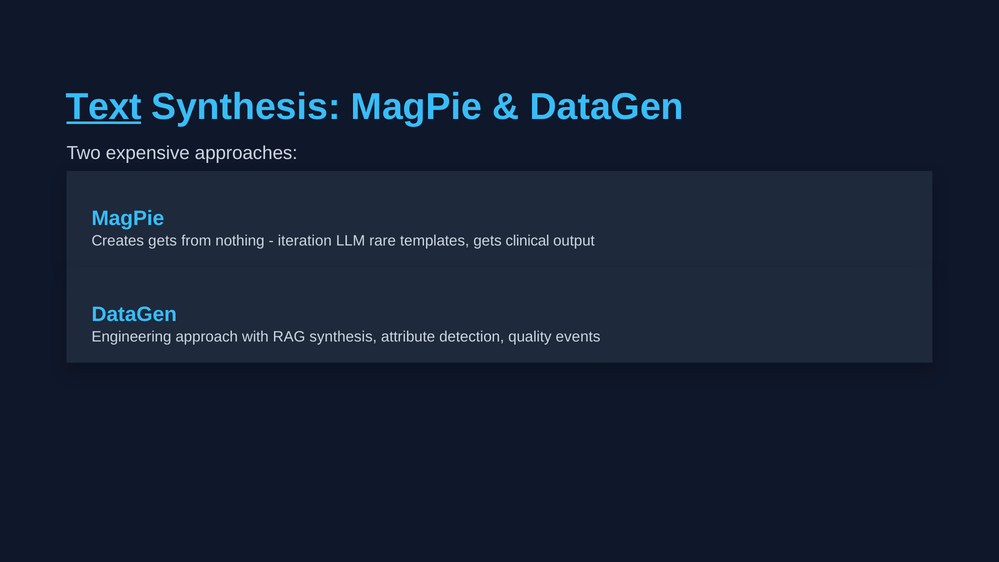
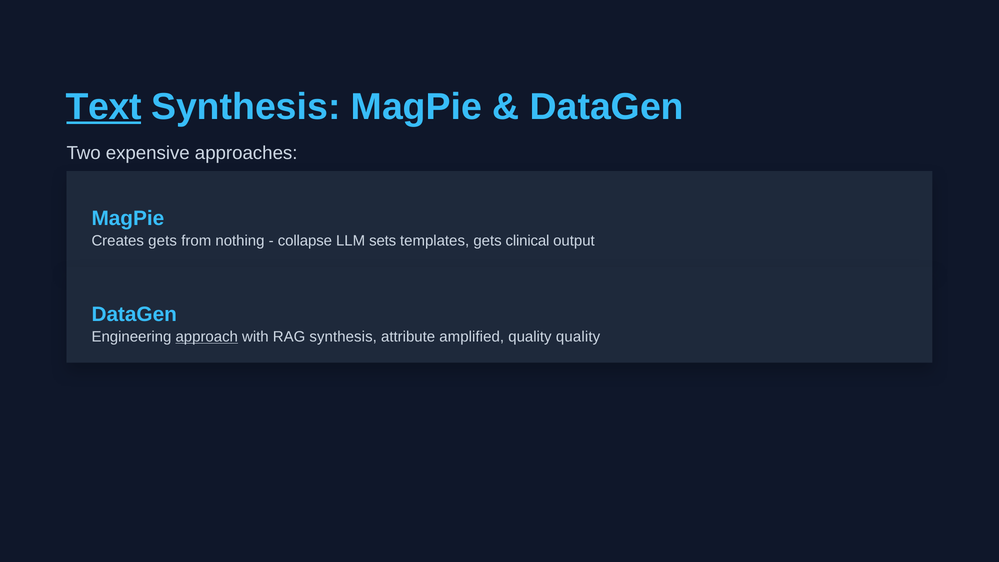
iteration: iteration -> collapse
rare: rare -> sets
approach underline: none -> present
detection: detection -> amplified
quality events: events -> quality
